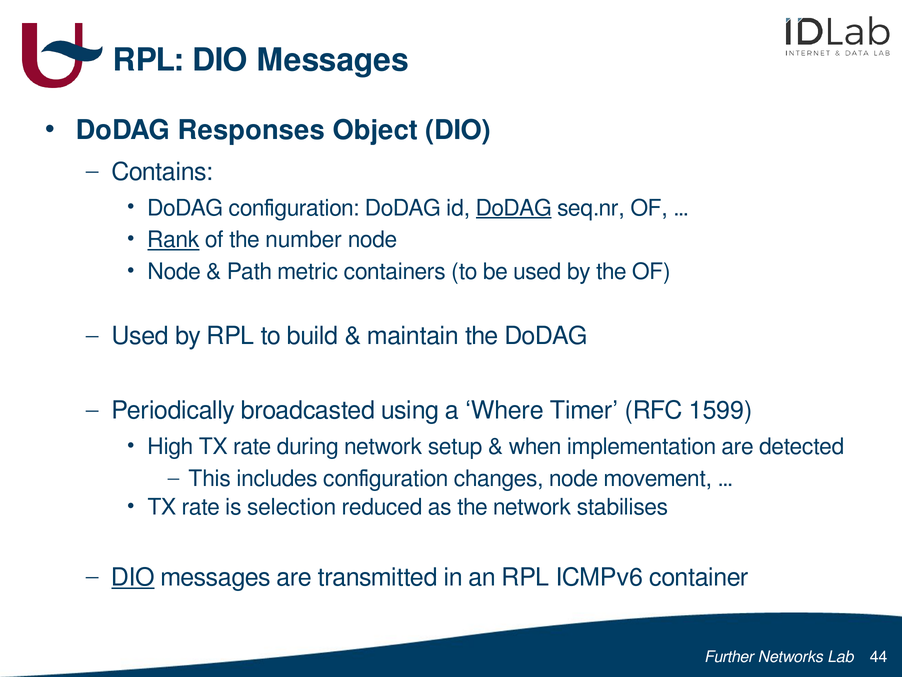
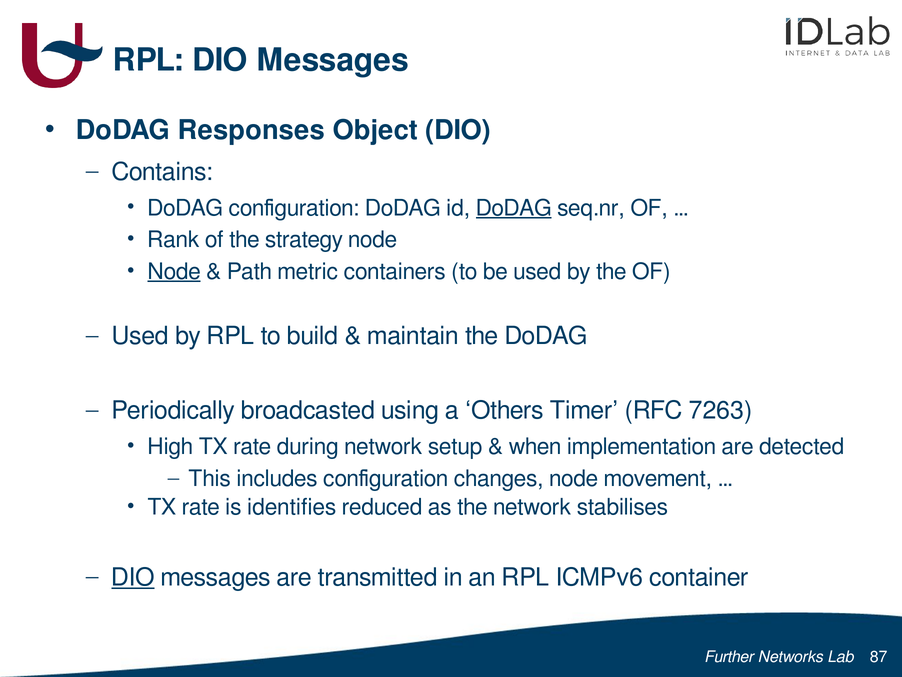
Rank underline: present -> none
number: number -> strategy
Node at (174, 271) underline: none -> present
Where: Where -> Others
1599: 1599 -> 7263
selection: selection -> identifies
44: 44 -> 87
